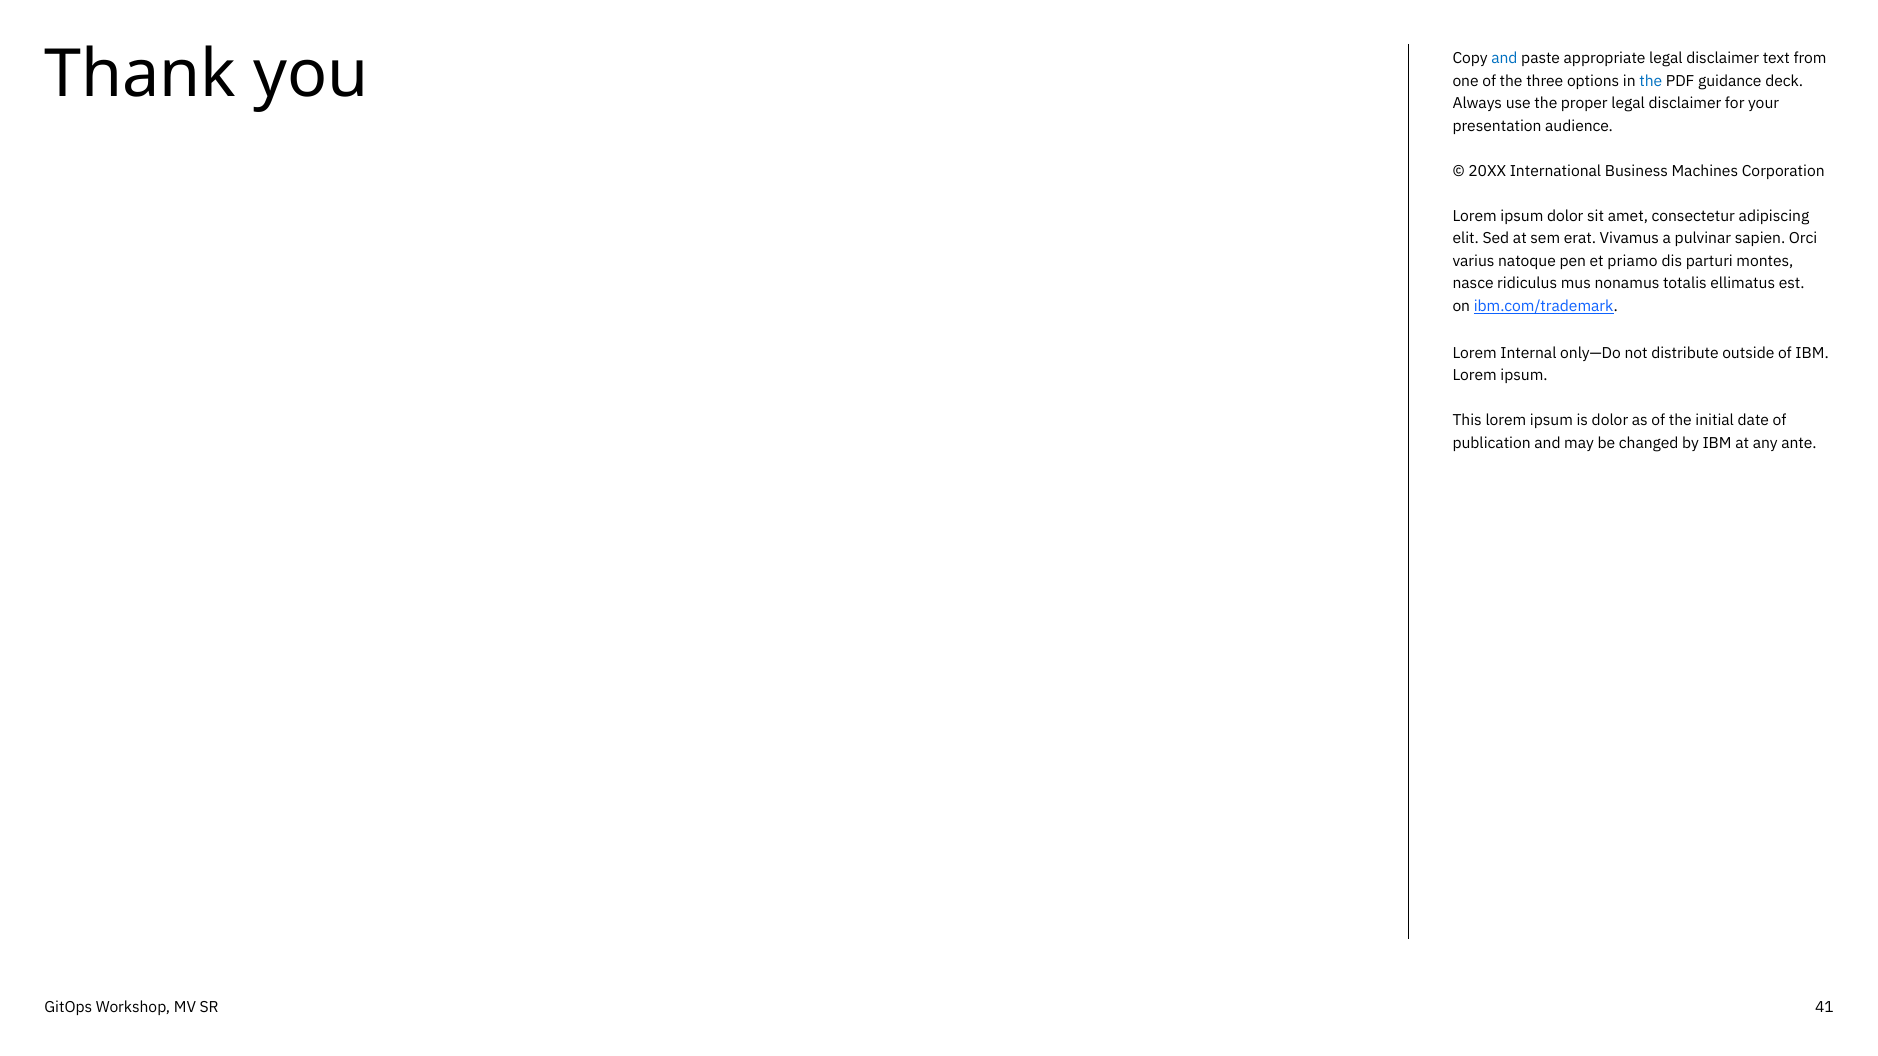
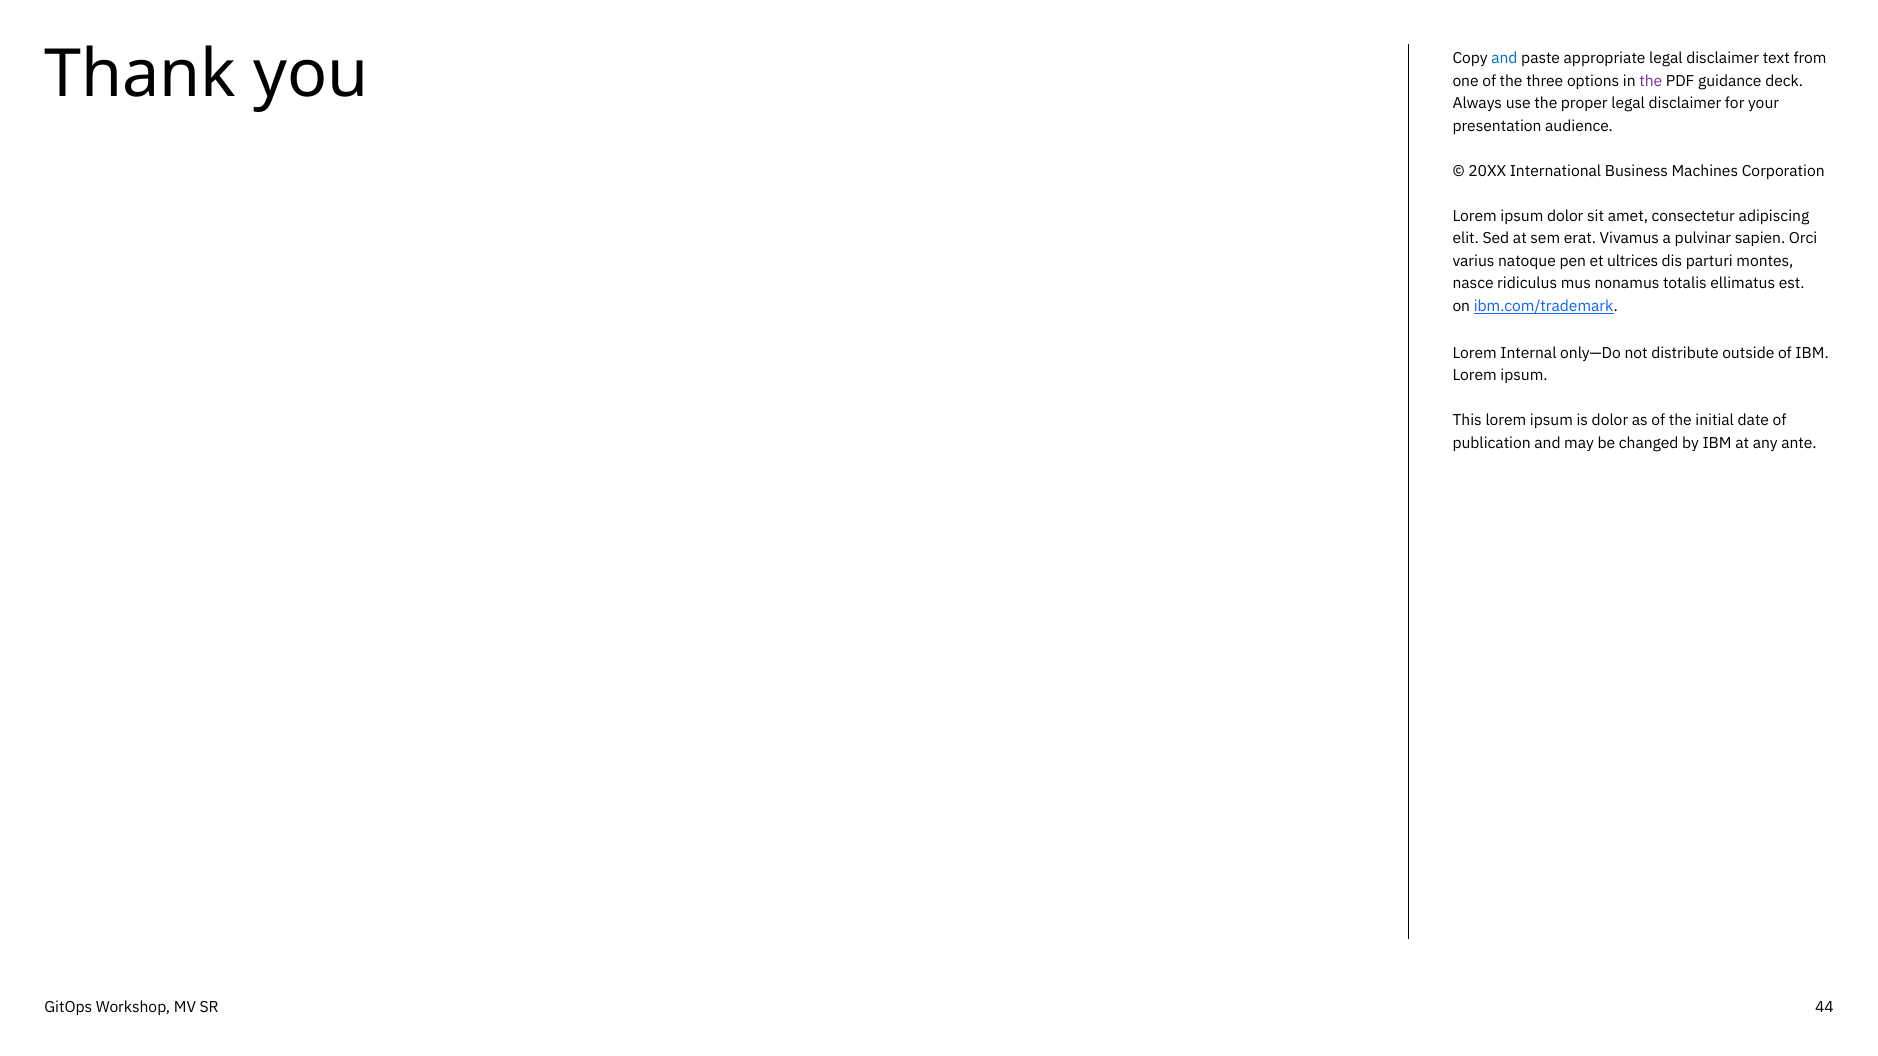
the at (1651, 81) colour: blue -> purple
priamo: priamo -> ultrices
41: 41 -> 44
